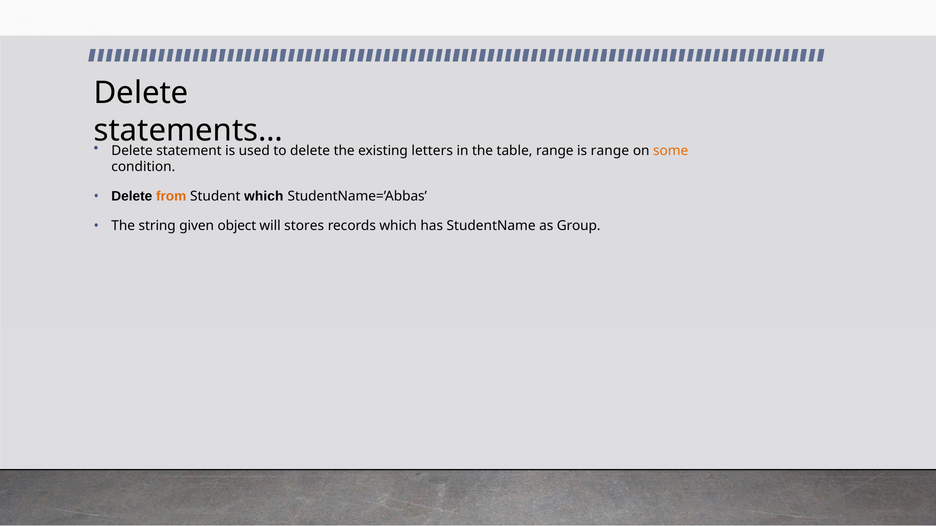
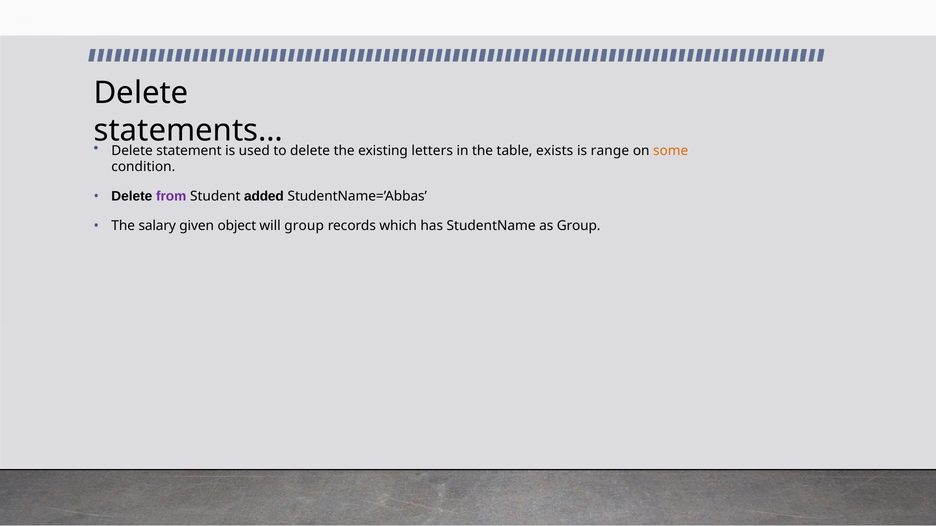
table range: range -> exists
from colour: orange -> purple
Student which: which -> added
string: string -> salary
will stores: stores -> group
